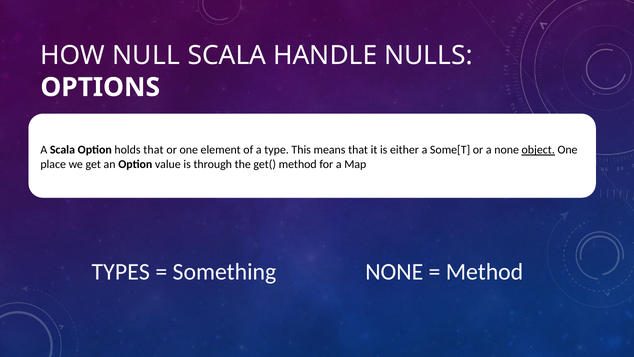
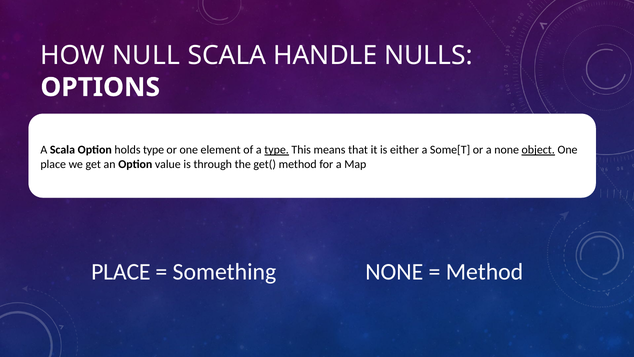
holds that: that -> type
type at (277, 150) underline: none -> present
TYPES at (121, 271): TYPES -> PLACE
